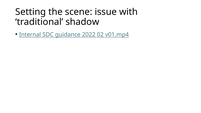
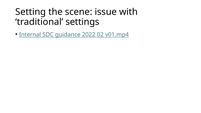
shadow: shadow -> settings
